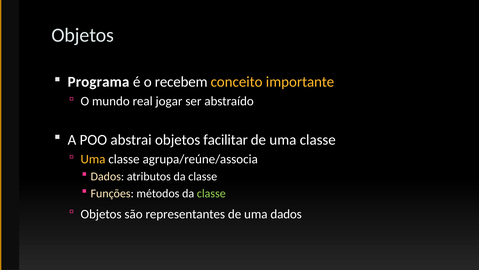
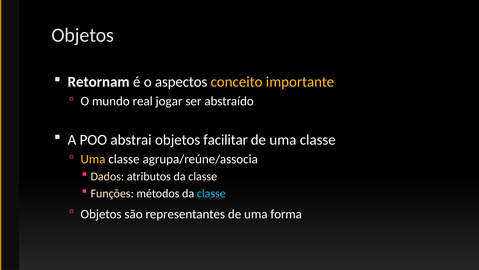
Programa: Programa -> Retornam
recebem: recebem -> aspectos
classe at (211, 193) colour: light green -> light blue
uma dados: dados -> forma
